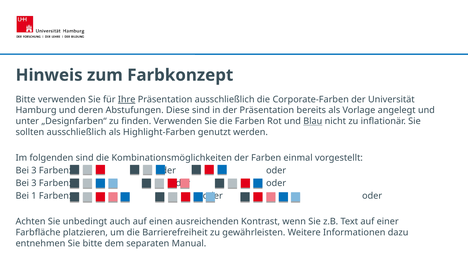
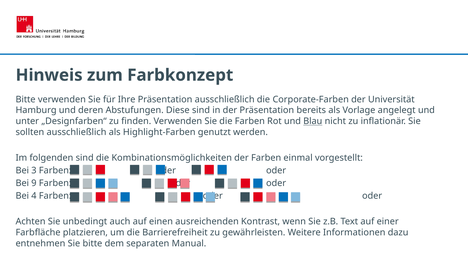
Ihre underline: present -> none
3 at (34, 183): 3 -> 9
1: 1 -> 4
